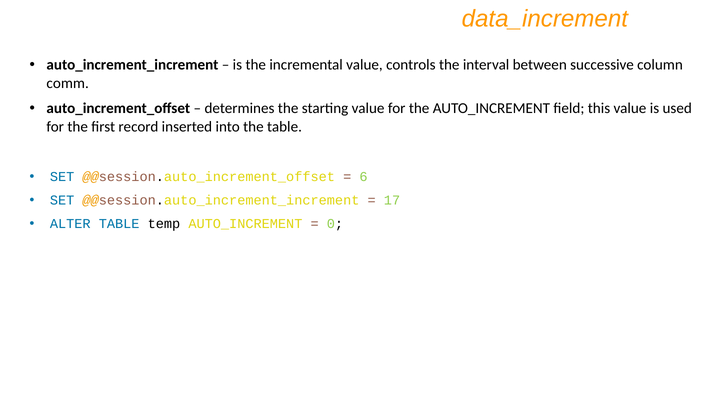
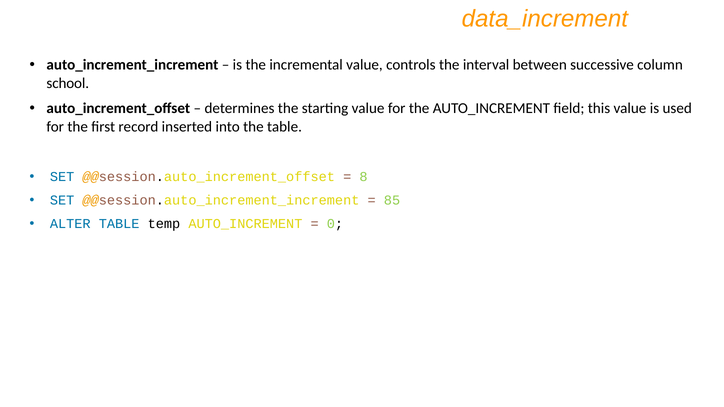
comm: comm -> school
6: 6 -> 8
17: 17 -> 85
